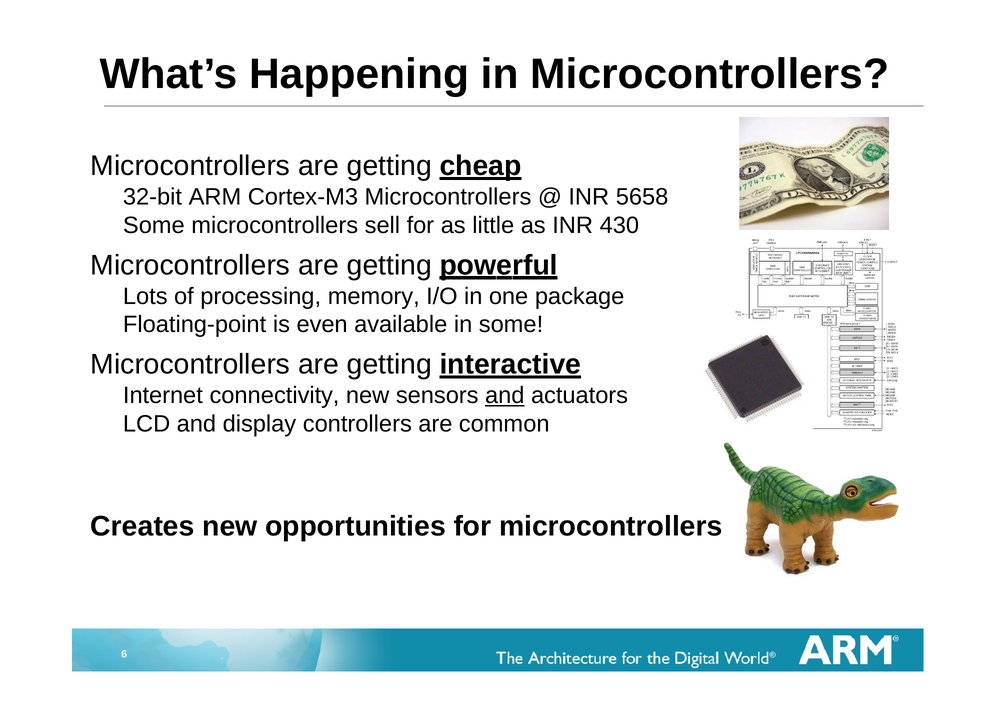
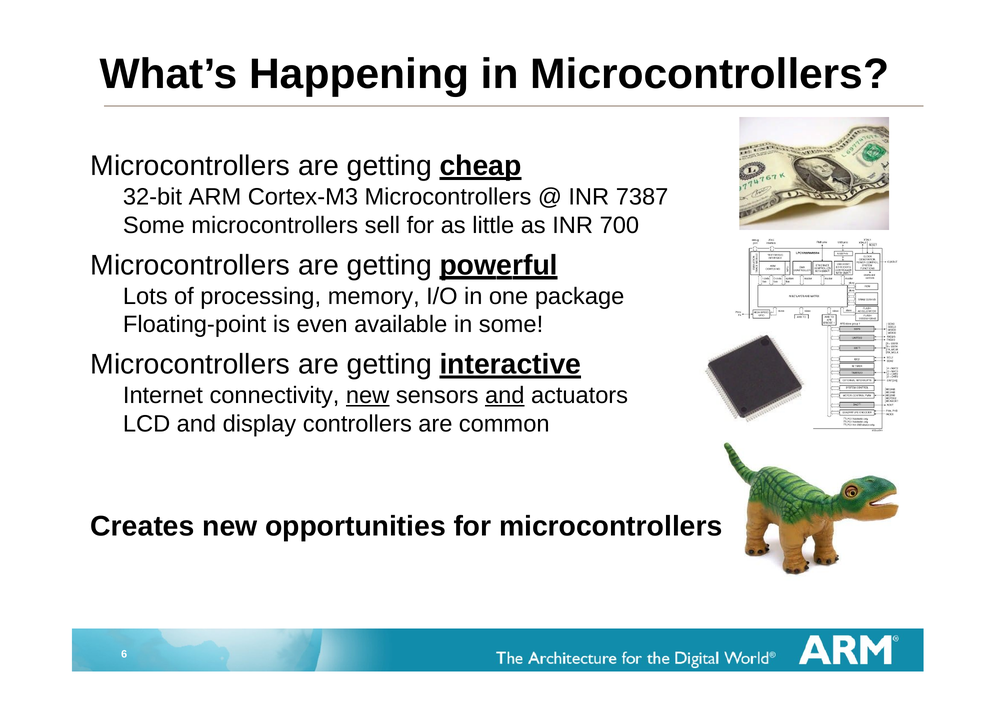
5658: 5658 -> 7387
430: 430 -> 700
new at (368, 395) underline: none -> present
